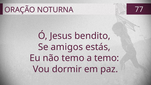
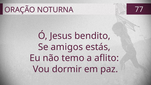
a temo: temo -> aflito
